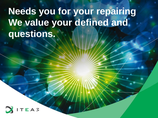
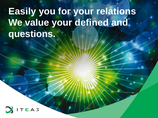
Needs: Needs -> Easily
repairing: repairing -> relations
